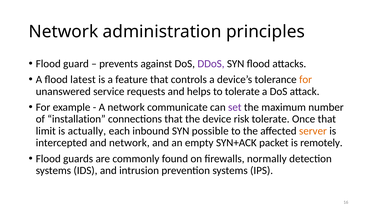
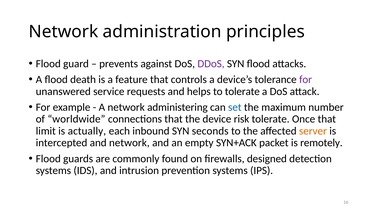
latest: latest -> death
for at (306, 80) colour: orange -> purple
communicate: communicate -> administering
set colour: purple -> blue
installation: installation -> worldwide
possible: possible -> seconds
normally: normally -> designed
